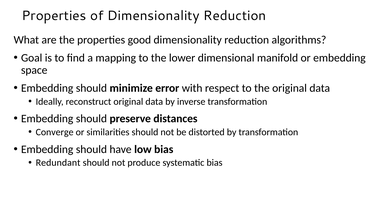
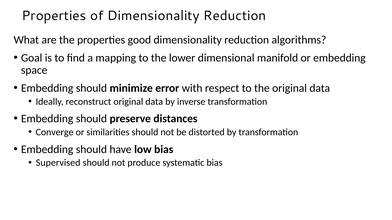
Redundant: Redundant -> Supervised
